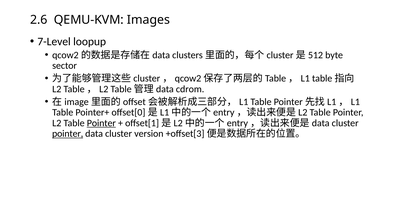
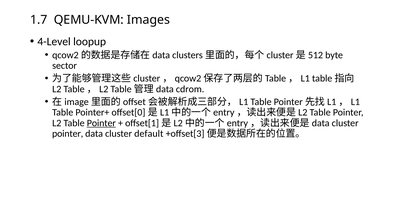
2.6: 2.6 -> 1.7
7-Level: 7-Level -> 4-Level
pointer at (68, 134) underline: present -> none
version: version -> default
